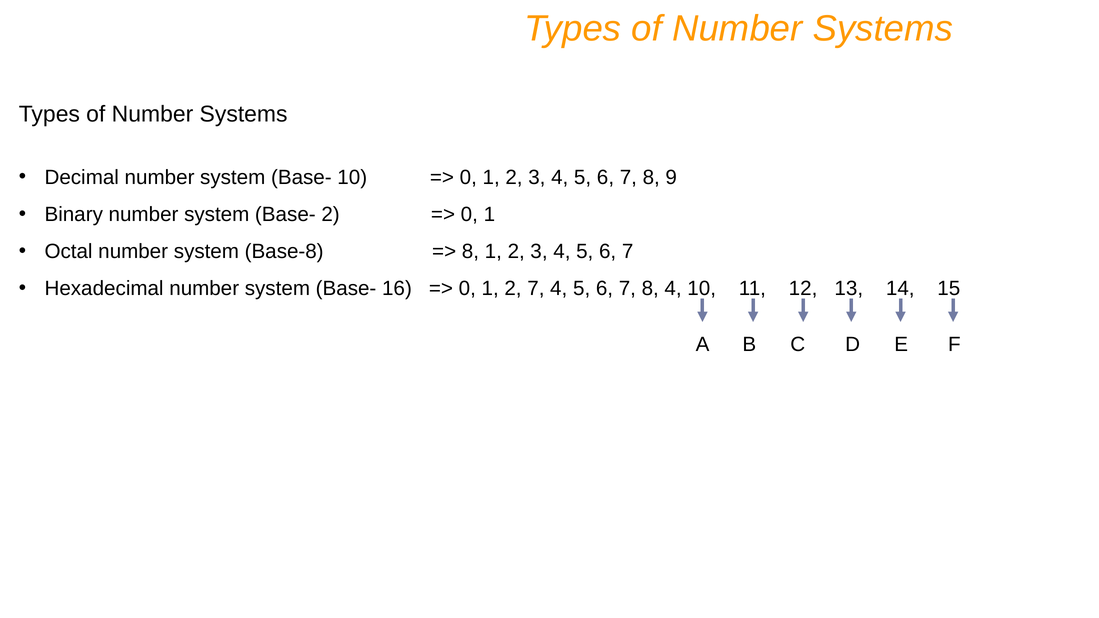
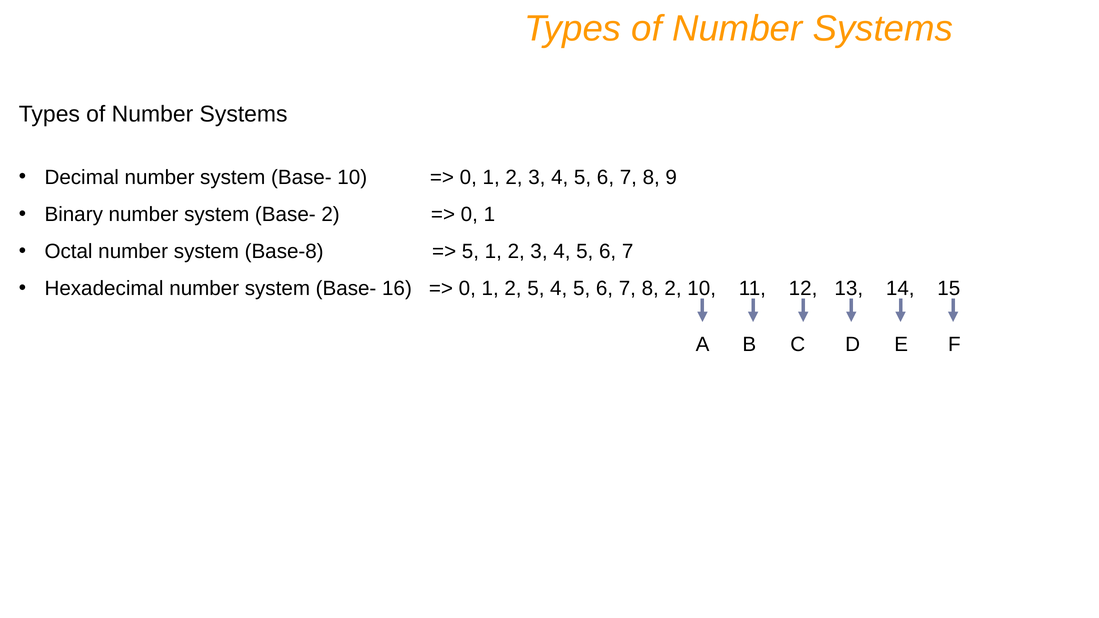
8 at (470, 252): 8 -> 5
2 7: 7 -> 5
8 4: 4 -> 2
